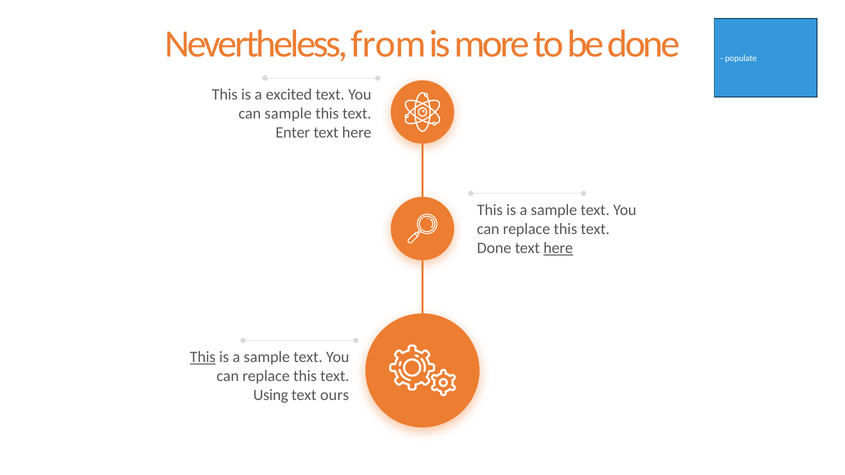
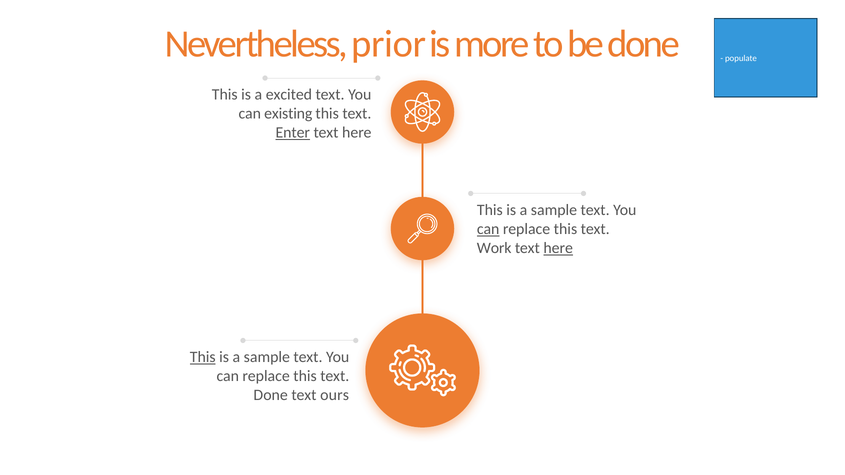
from: from -> prior
can sample: sample -> existing
Enter underline: none -> present
can at (488, 229) underline: none -> present
Done at (494, 248): Done -> Work
Using at (271, 395): Using -> Done
